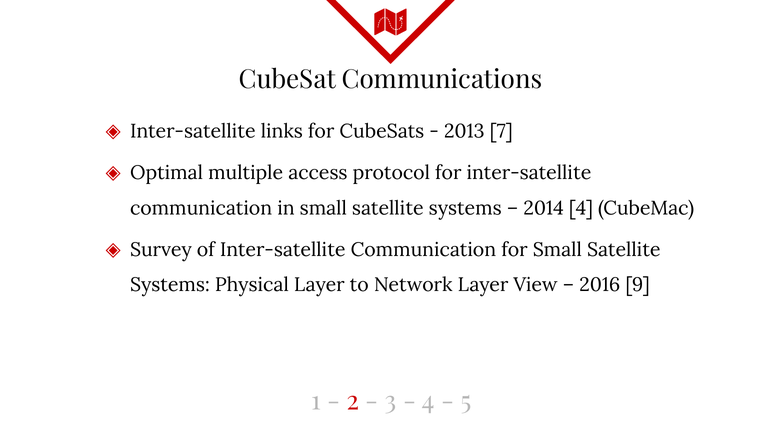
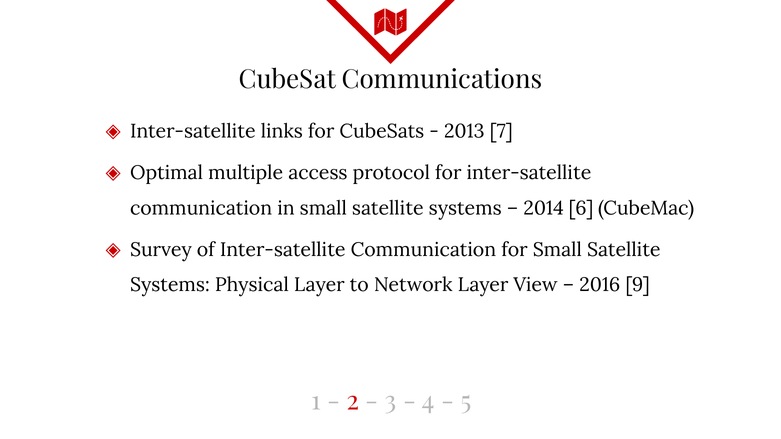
2014 4: 4 -> 6
